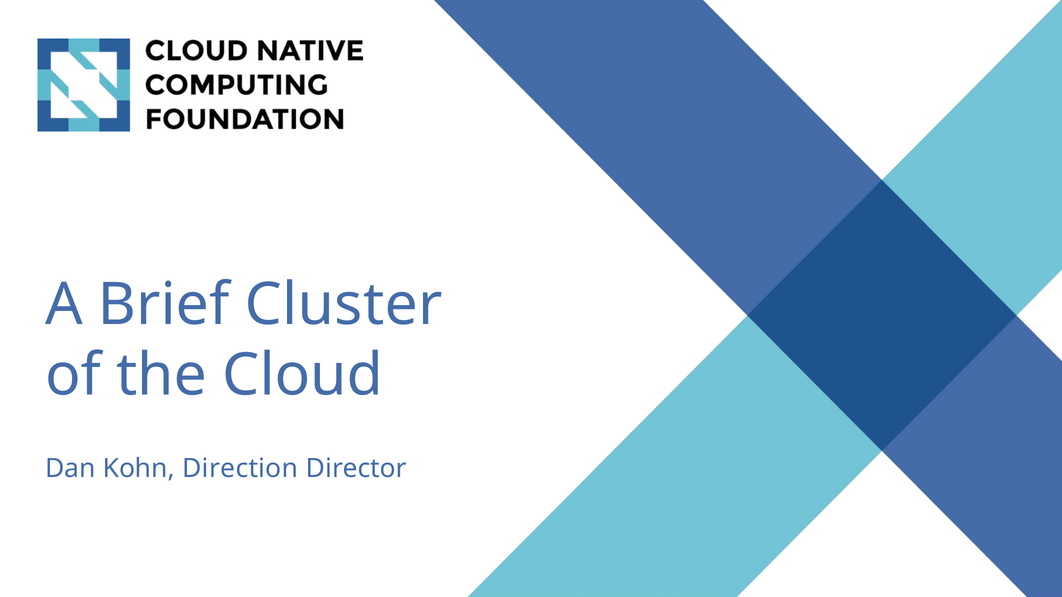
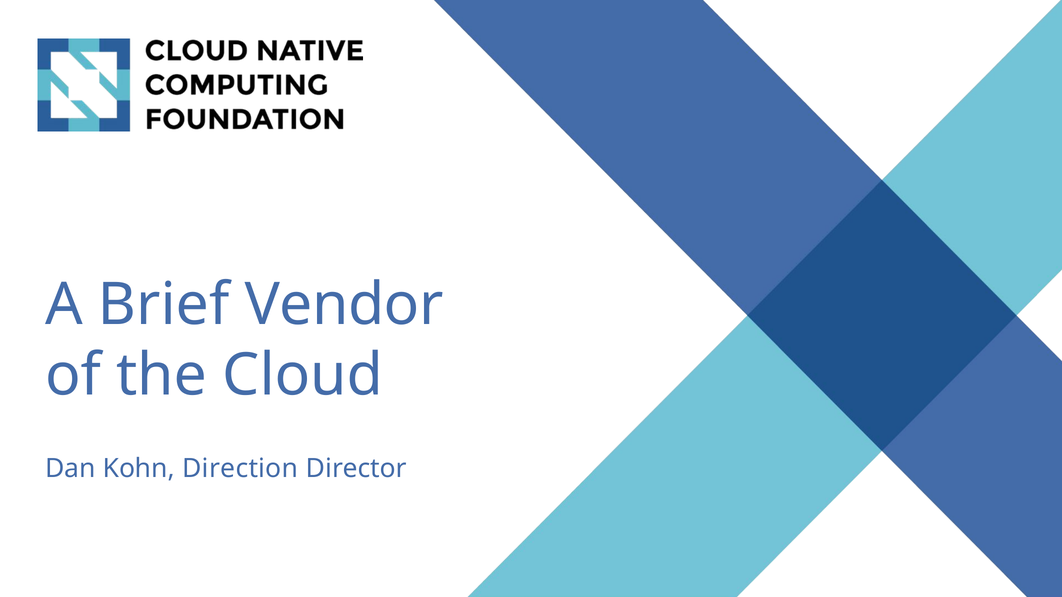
Cluster: Cluster -> Vendor
